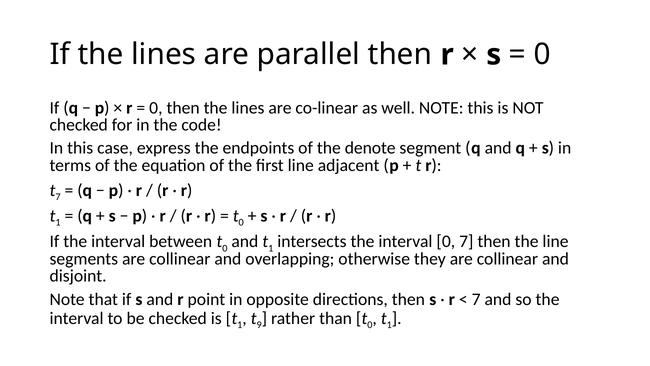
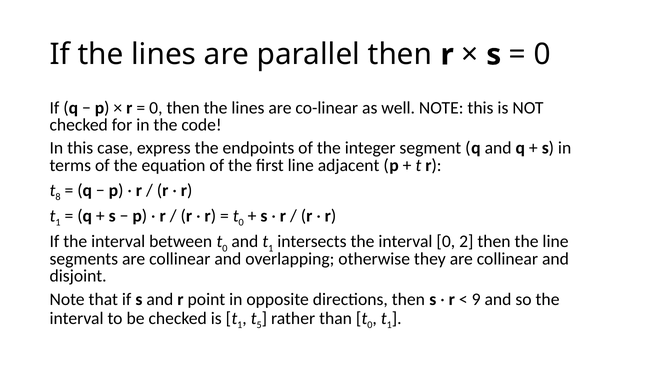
denote: denote -> integer
t 7: 7 -> 8
0 7: 7 -> 2
7 at (476, 299): 7 -> 9
9: 9 -> 5
